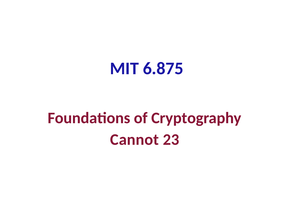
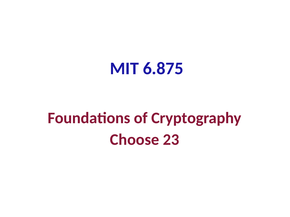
Cannot: Cannot -> Choose
